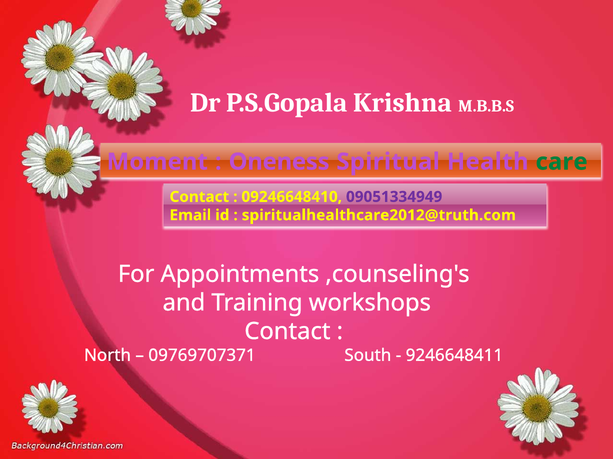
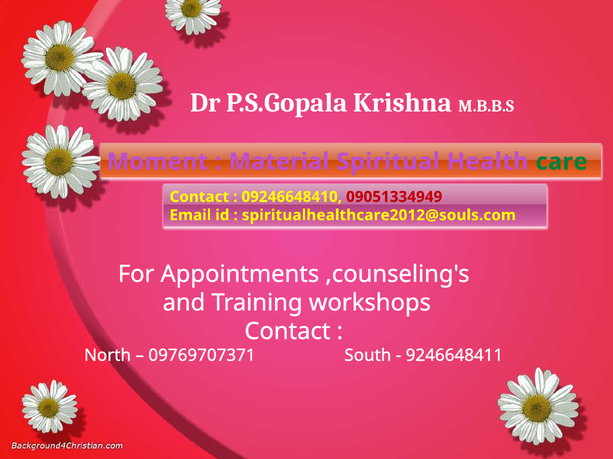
Oneness: Oneness -> Material
09051334949 colour: purple -> red
spiritualhealthcare2012@truth.com: spiritualhealthcare2012@truth.com -> spiritualhealthcare2012@souls.com
